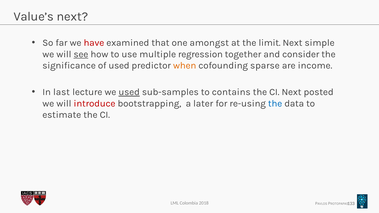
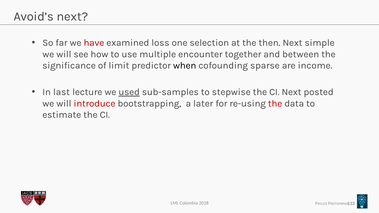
Value’s: Value’s -> Avoid’s
that: that -> loss
amongst: amongst -> selection
limit: limit -> then
see underline: present -> none
regression: regression -> encounter
consider: consider -> between
of used: used -> limit
when colour: orange -> black
contains: contains -> stepwise
the at (275, 103) colour: blue -> red
